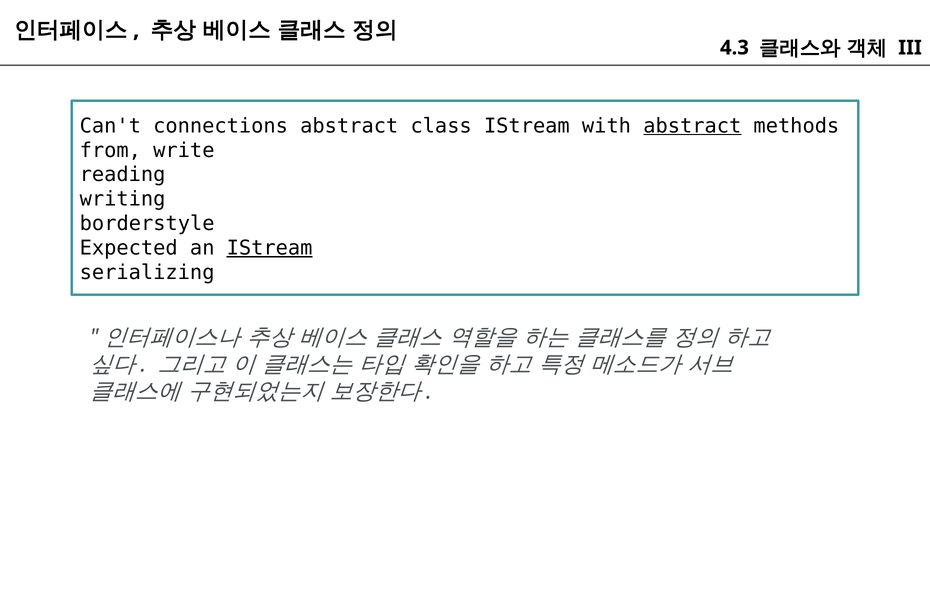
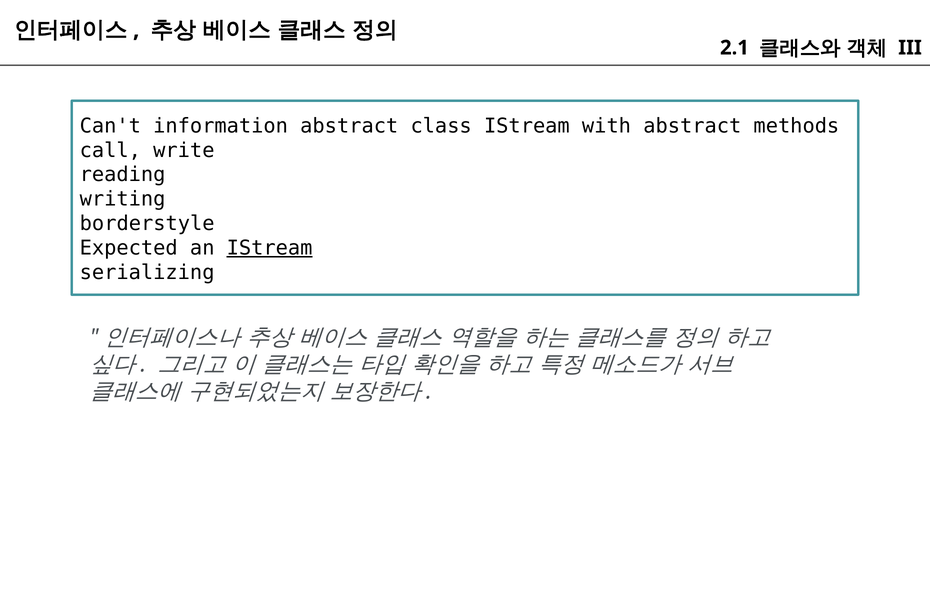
4.3: 4.3 -> 2.1
connections: connections -> information
abstract at (692, 126) underline: present -> none
from: from -> call
